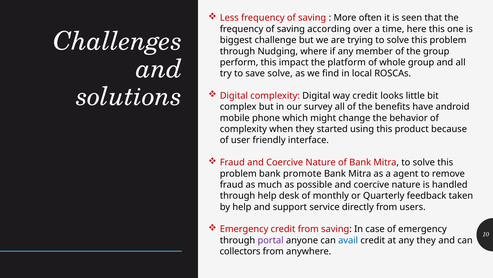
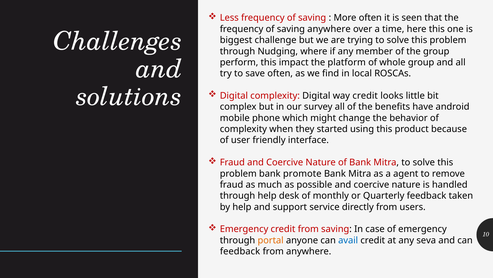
saving according: according -> anywhere
save solve: solve -> often
portal colour: purple -> orange
any they: they -> seva
collectors at (240, 251): collectors -> feedback
